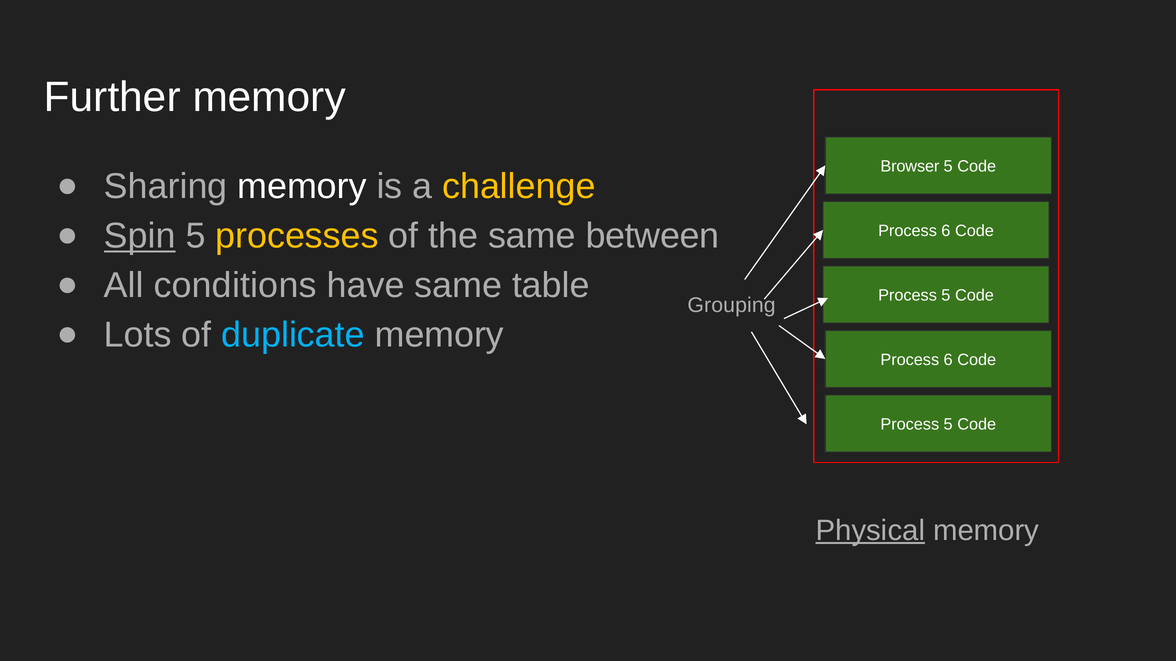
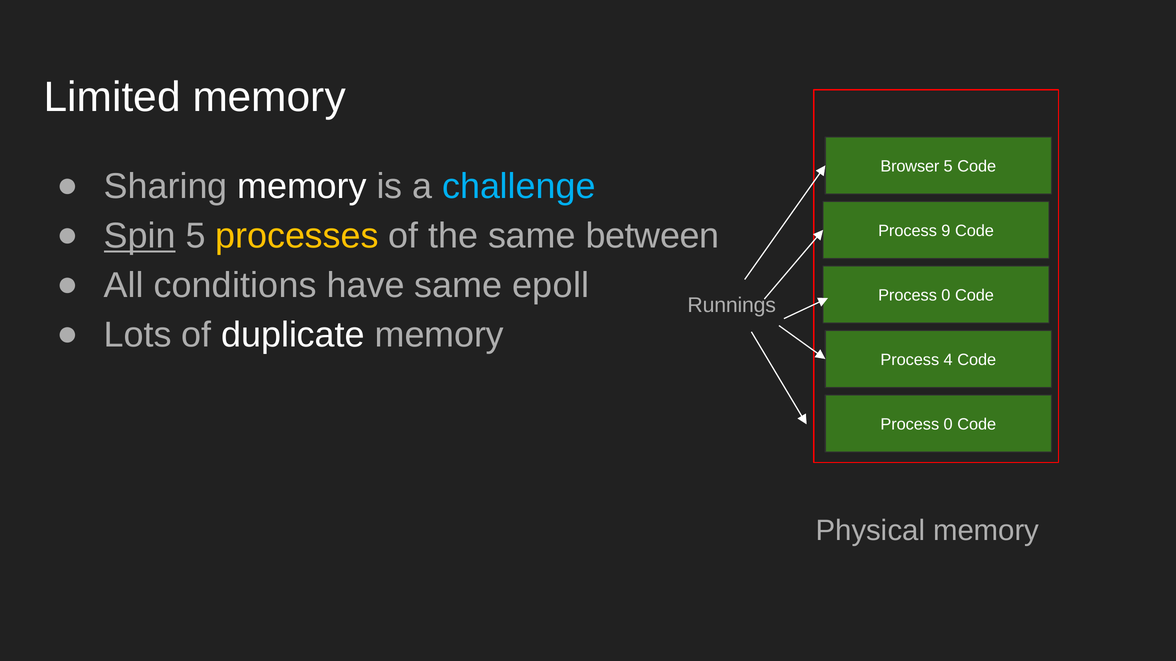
Further: Further -> Limited
challenge colour: yellow -> light blue
6 at (946, 231): 6 -> 9
table: table -> epoll
5 at (946, 296): 5 -> 0
Grouping: Grouping -> Runnings
duplicate colour: light blue -> white
6 at (948, 360): 6 -> 4
5 at (948, 425): 5 -> 0
Physical underline: present -> none
